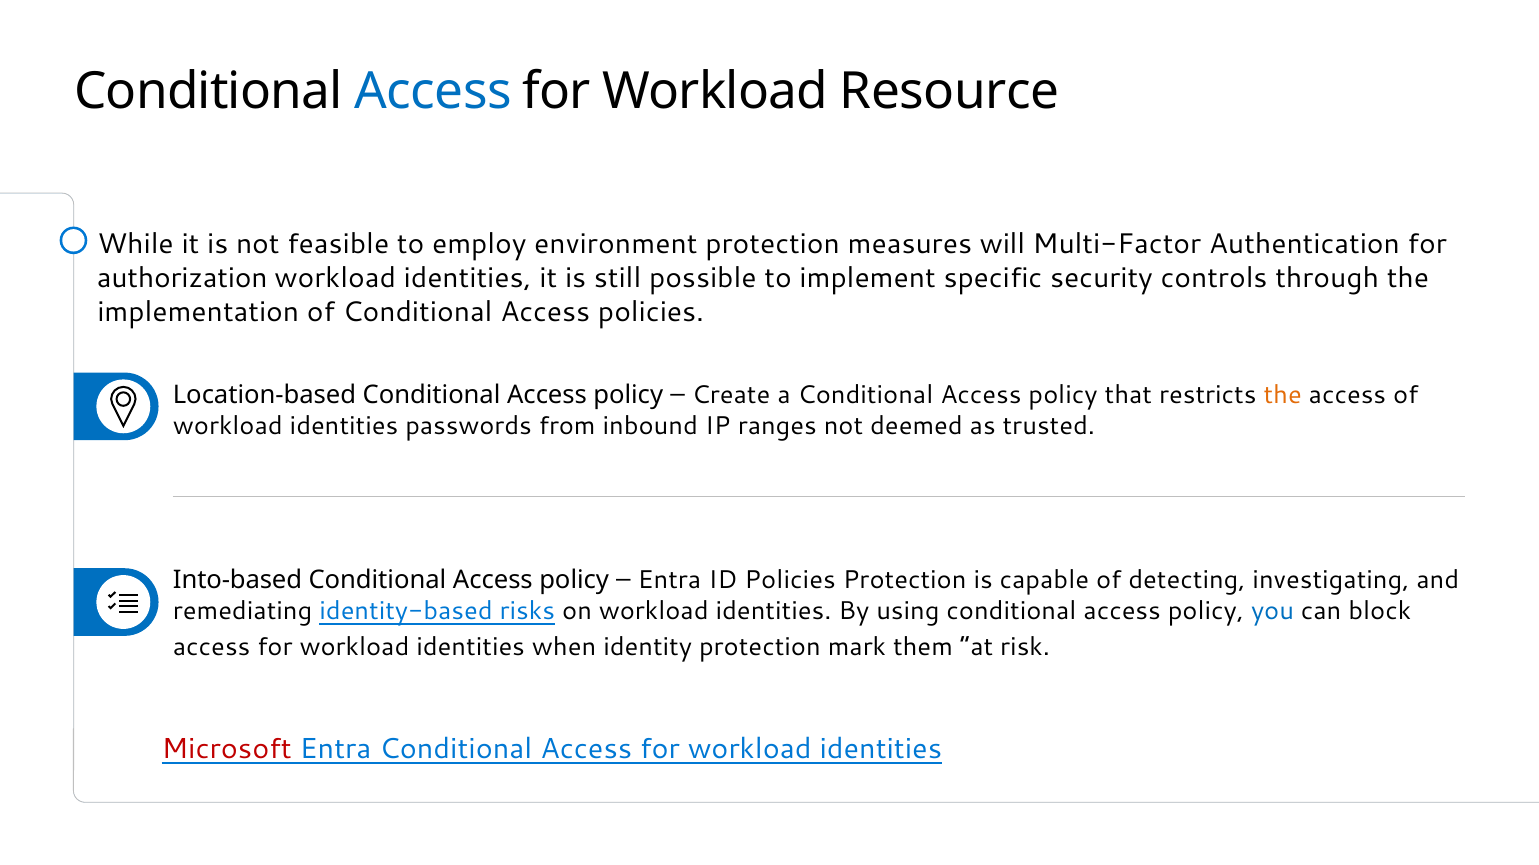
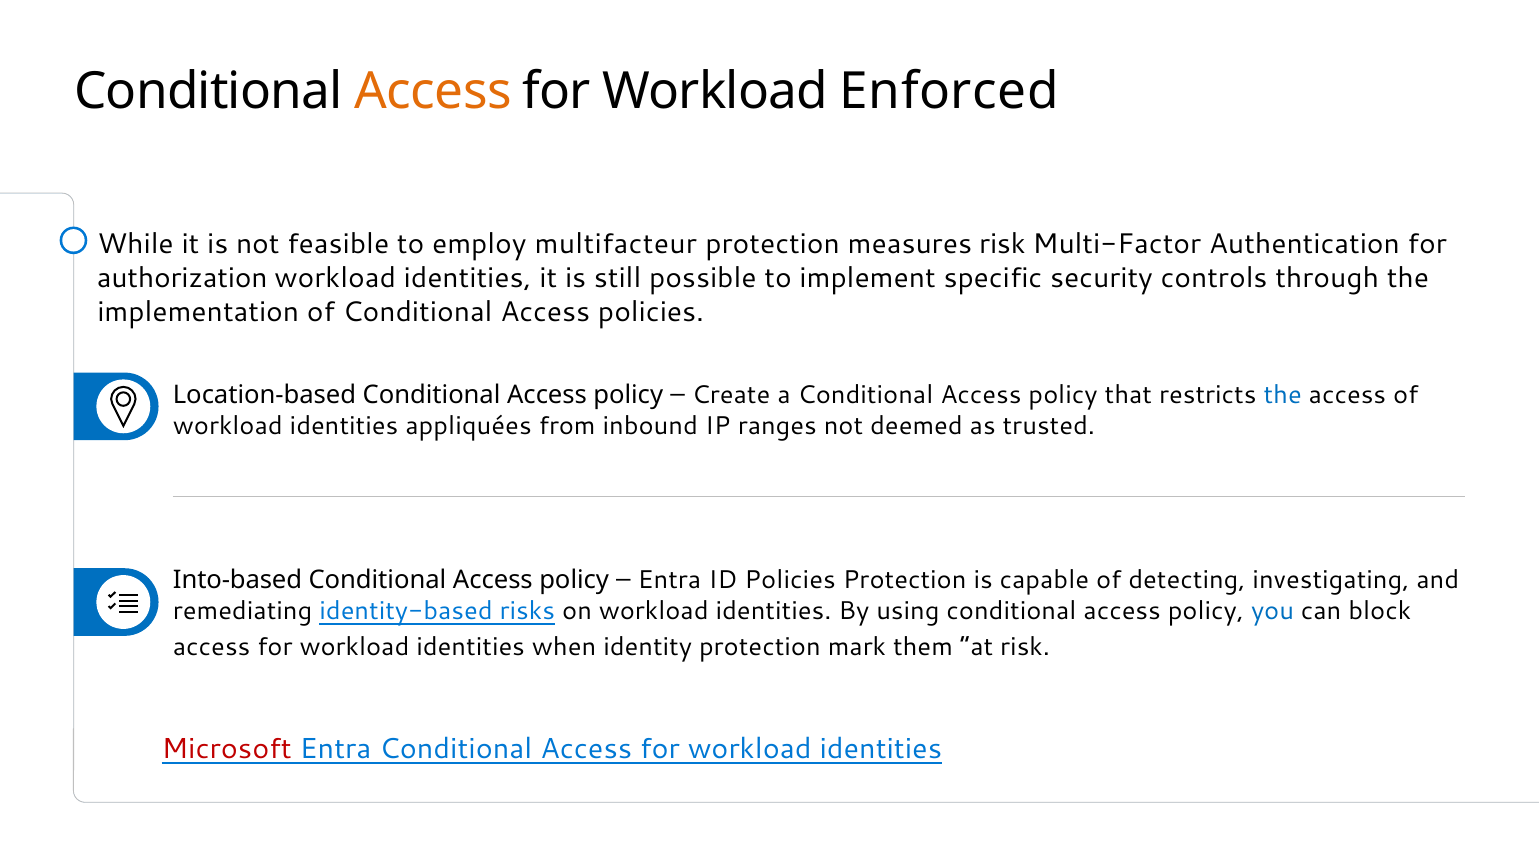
Access at (433, 92) colour: blue -> orange
Resource: Resource -> Enforced
environment: environment -> multifacteur
measures will: will -> risk
the at (1283, 396) colour: orange -> blue
passwords: passwords -> appliquées
